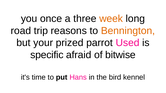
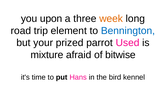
once: once -> upon
reasons: reasons -> element
Bennington colour: orange -> blue
specific: specific -> mixture
